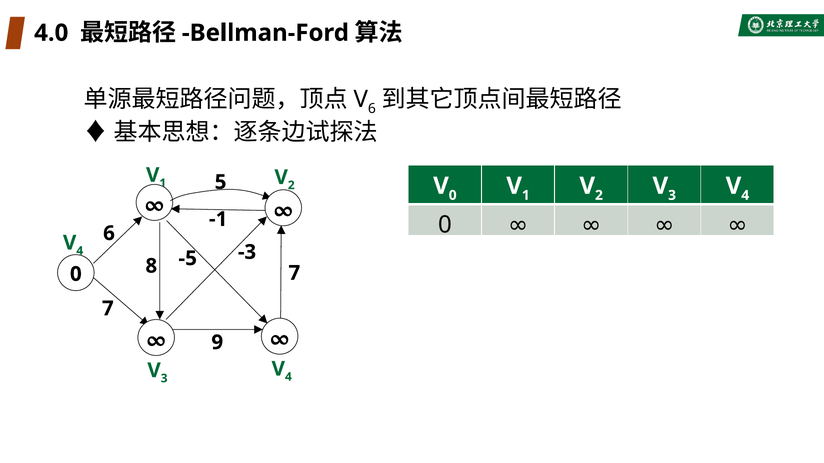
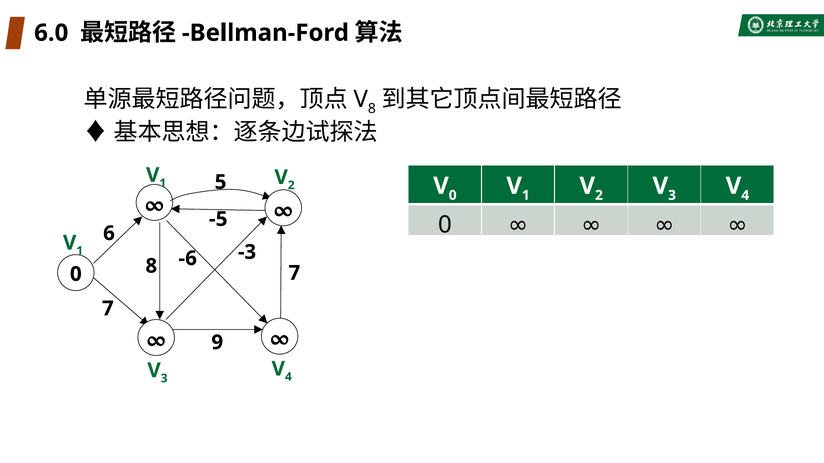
4.0: 4.0 -> 6.0
6 at (372, 109): 6 -> 8
-1: -1 -> -5
4 at (80, 251): 4 -> 1
-5: -5 -> -6
